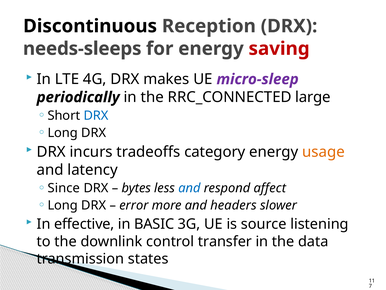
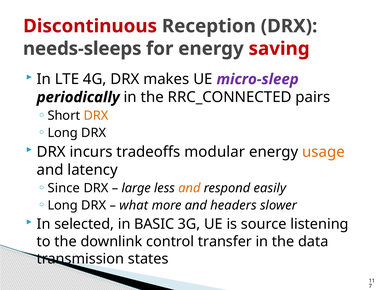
Discontinuous colour: black -> red
large: large -> pairs
DRX at (96, 115) colour: blue -> orange
category: category -> modular
bytes: bytes -> large
and at (189, 188) colour: blue -> orange
affect: affect -> easily
error: error -> what
effective: effective -> selected
